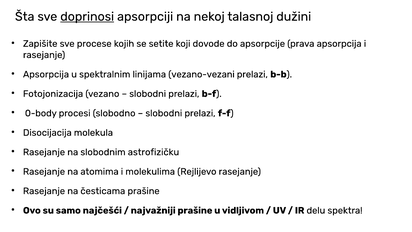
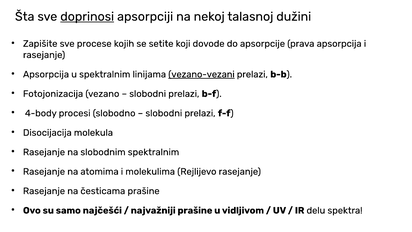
vezano-vezani underline: none -> present
0-body: 0-body -> 4-body
slobodnim astrofizičku: astrofizičku -> spektralnim
